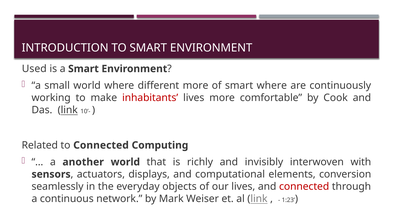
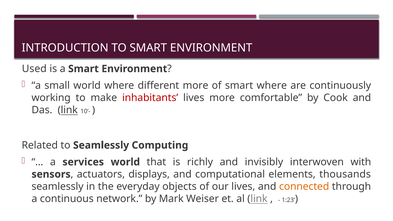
to Connected: Connected -> Seamlessly
another: another -> services
conversion: conversion -> thousands
connected at (304, 187) colour: red -> orange
